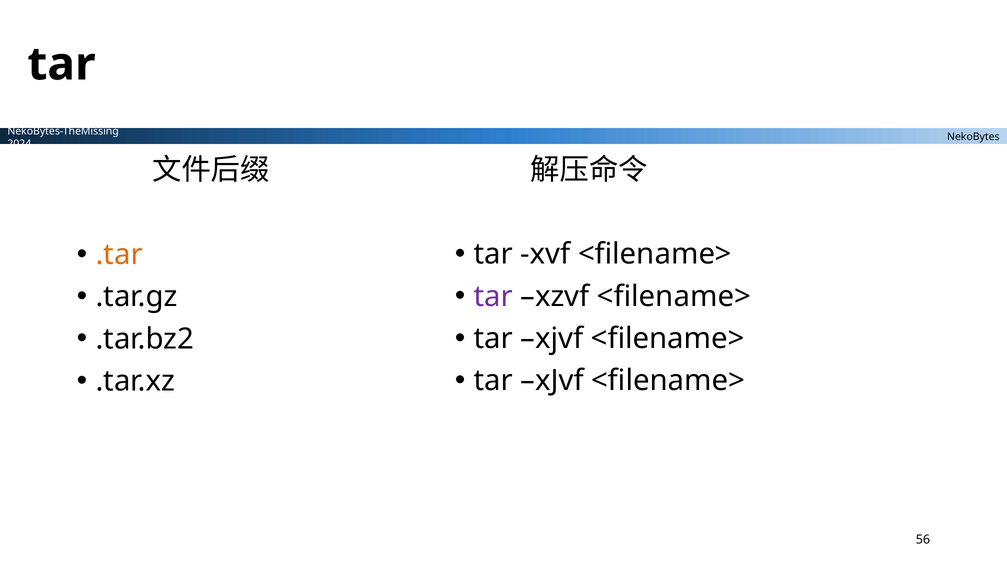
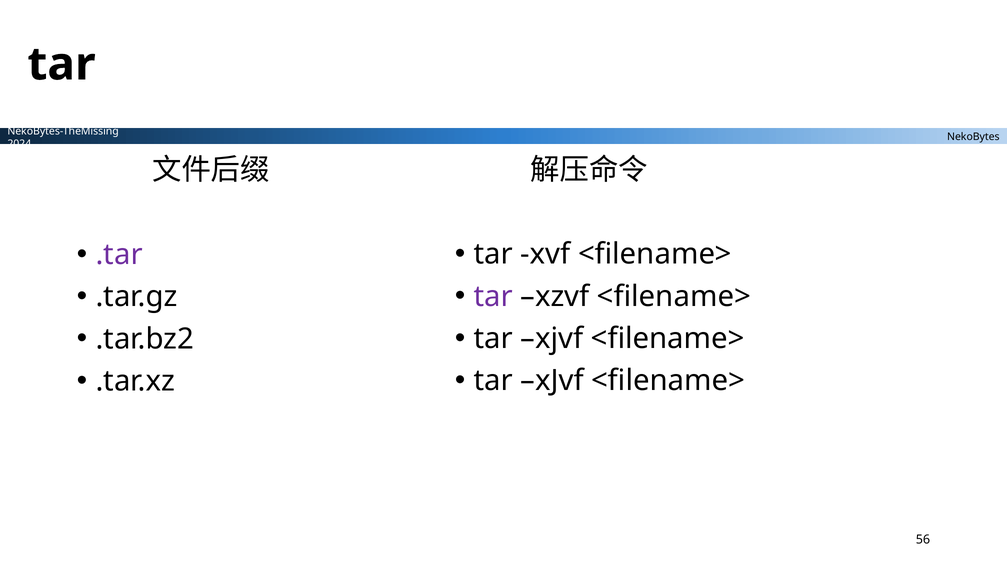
.tar colour: orange -> purple
